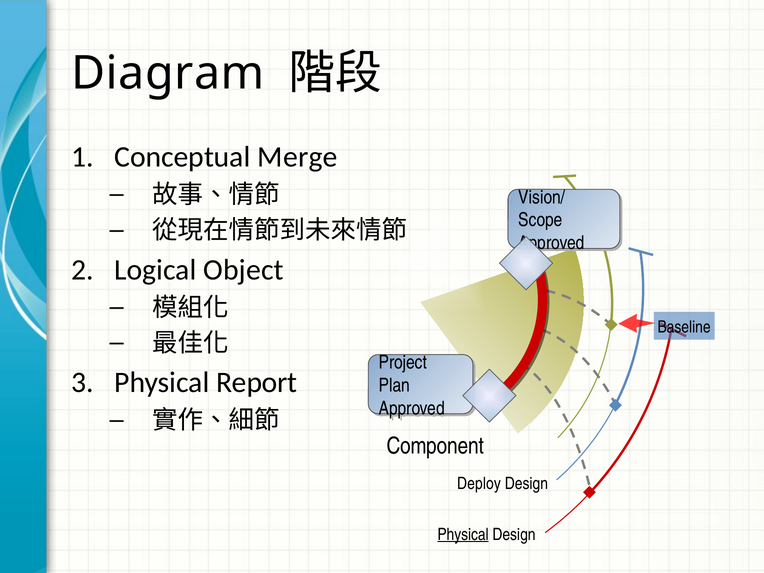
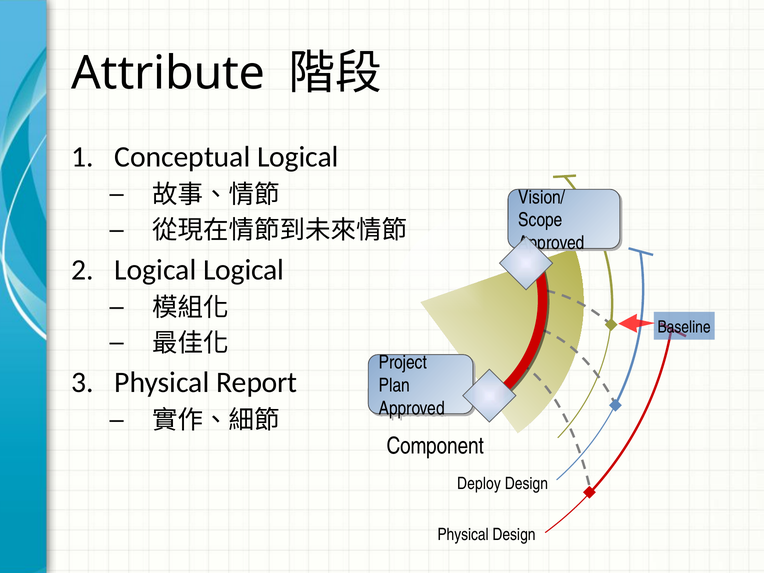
Diagram: Diagram -> Attribute
Conceptual Merge: Merge -> Logical
Logical Object: Object -> Logical
Physical at (463, 534) underline: present -> none
